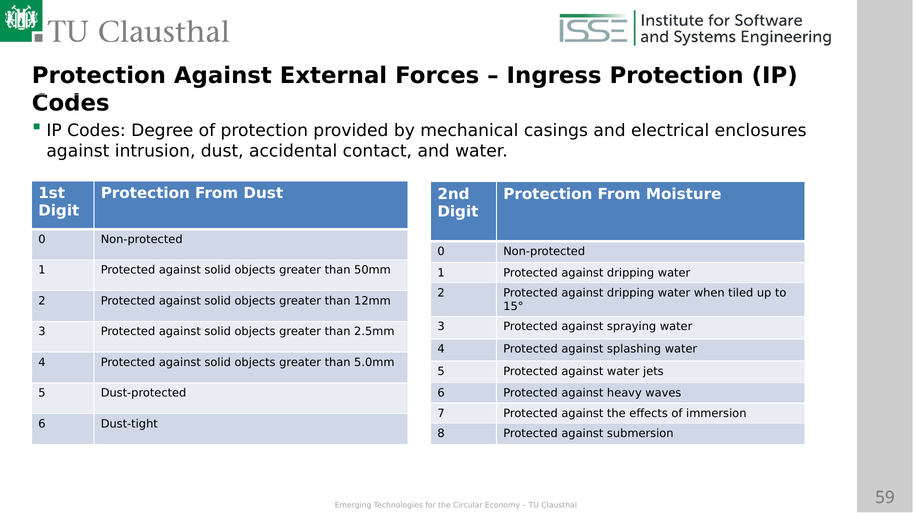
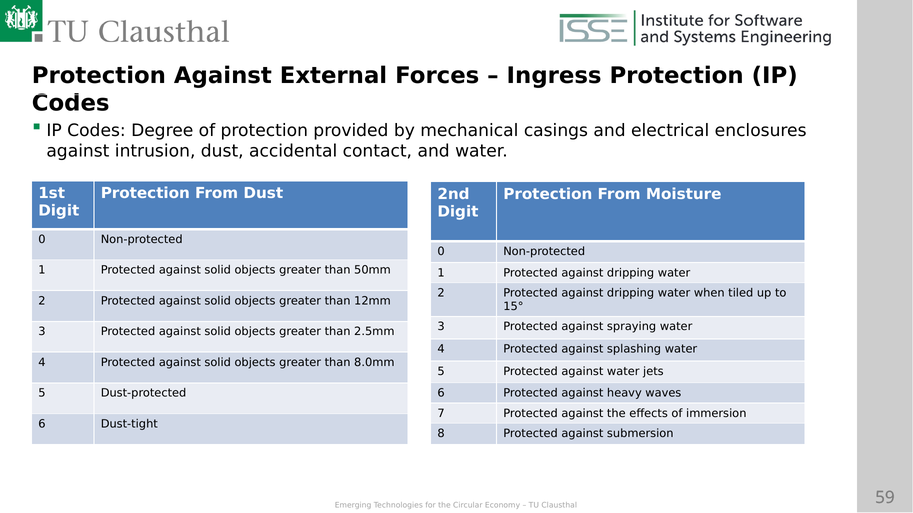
5.0mm: 5.0mm -> 8.0mm
